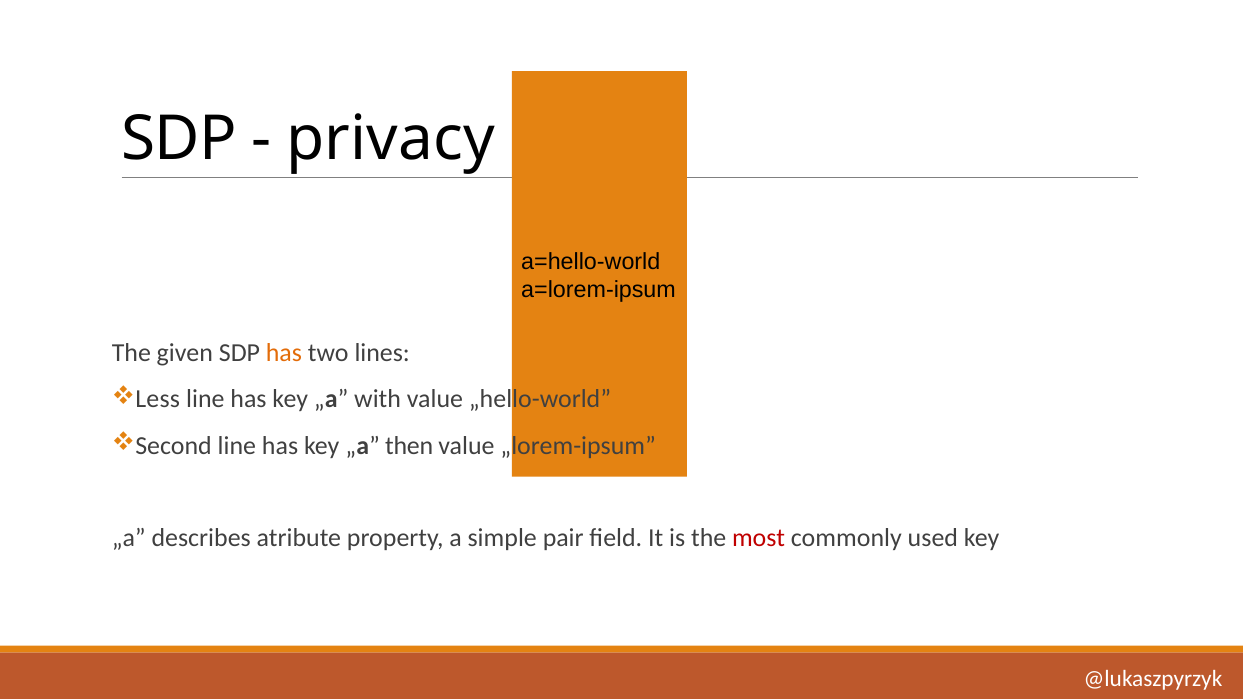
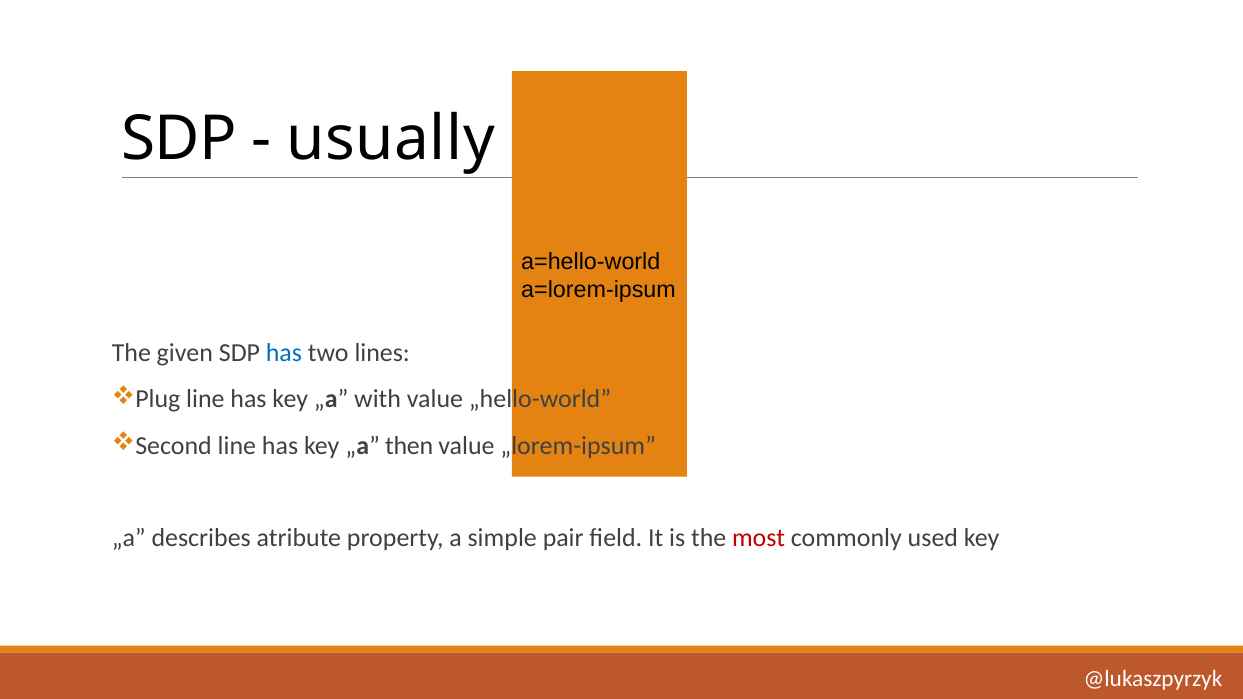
privacy: privacy -> usually
has at (284, 353) colour: orange -> blue
Less: Less -> Plug
